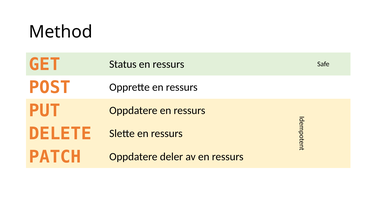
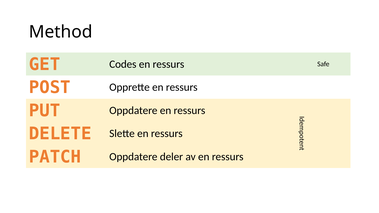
Status: Status -> Codes
